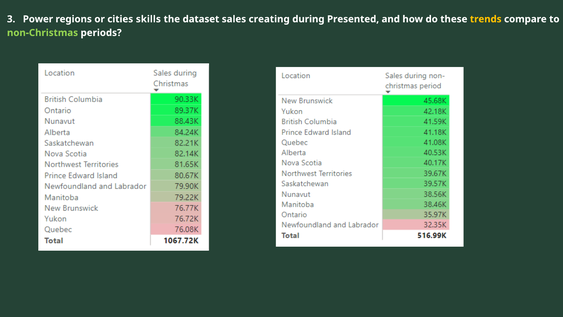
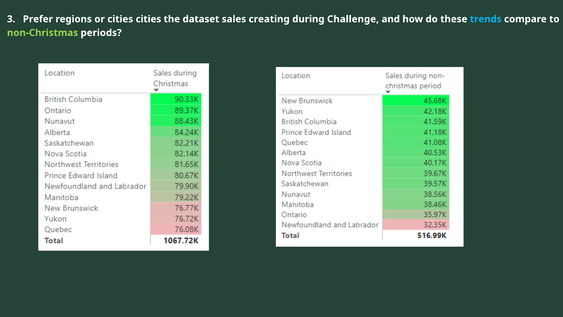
Power: Power -> Prefer
cities skills: skills -> cities
Presented: Presented -> Challenge
trends colour: yellow -> light blue
